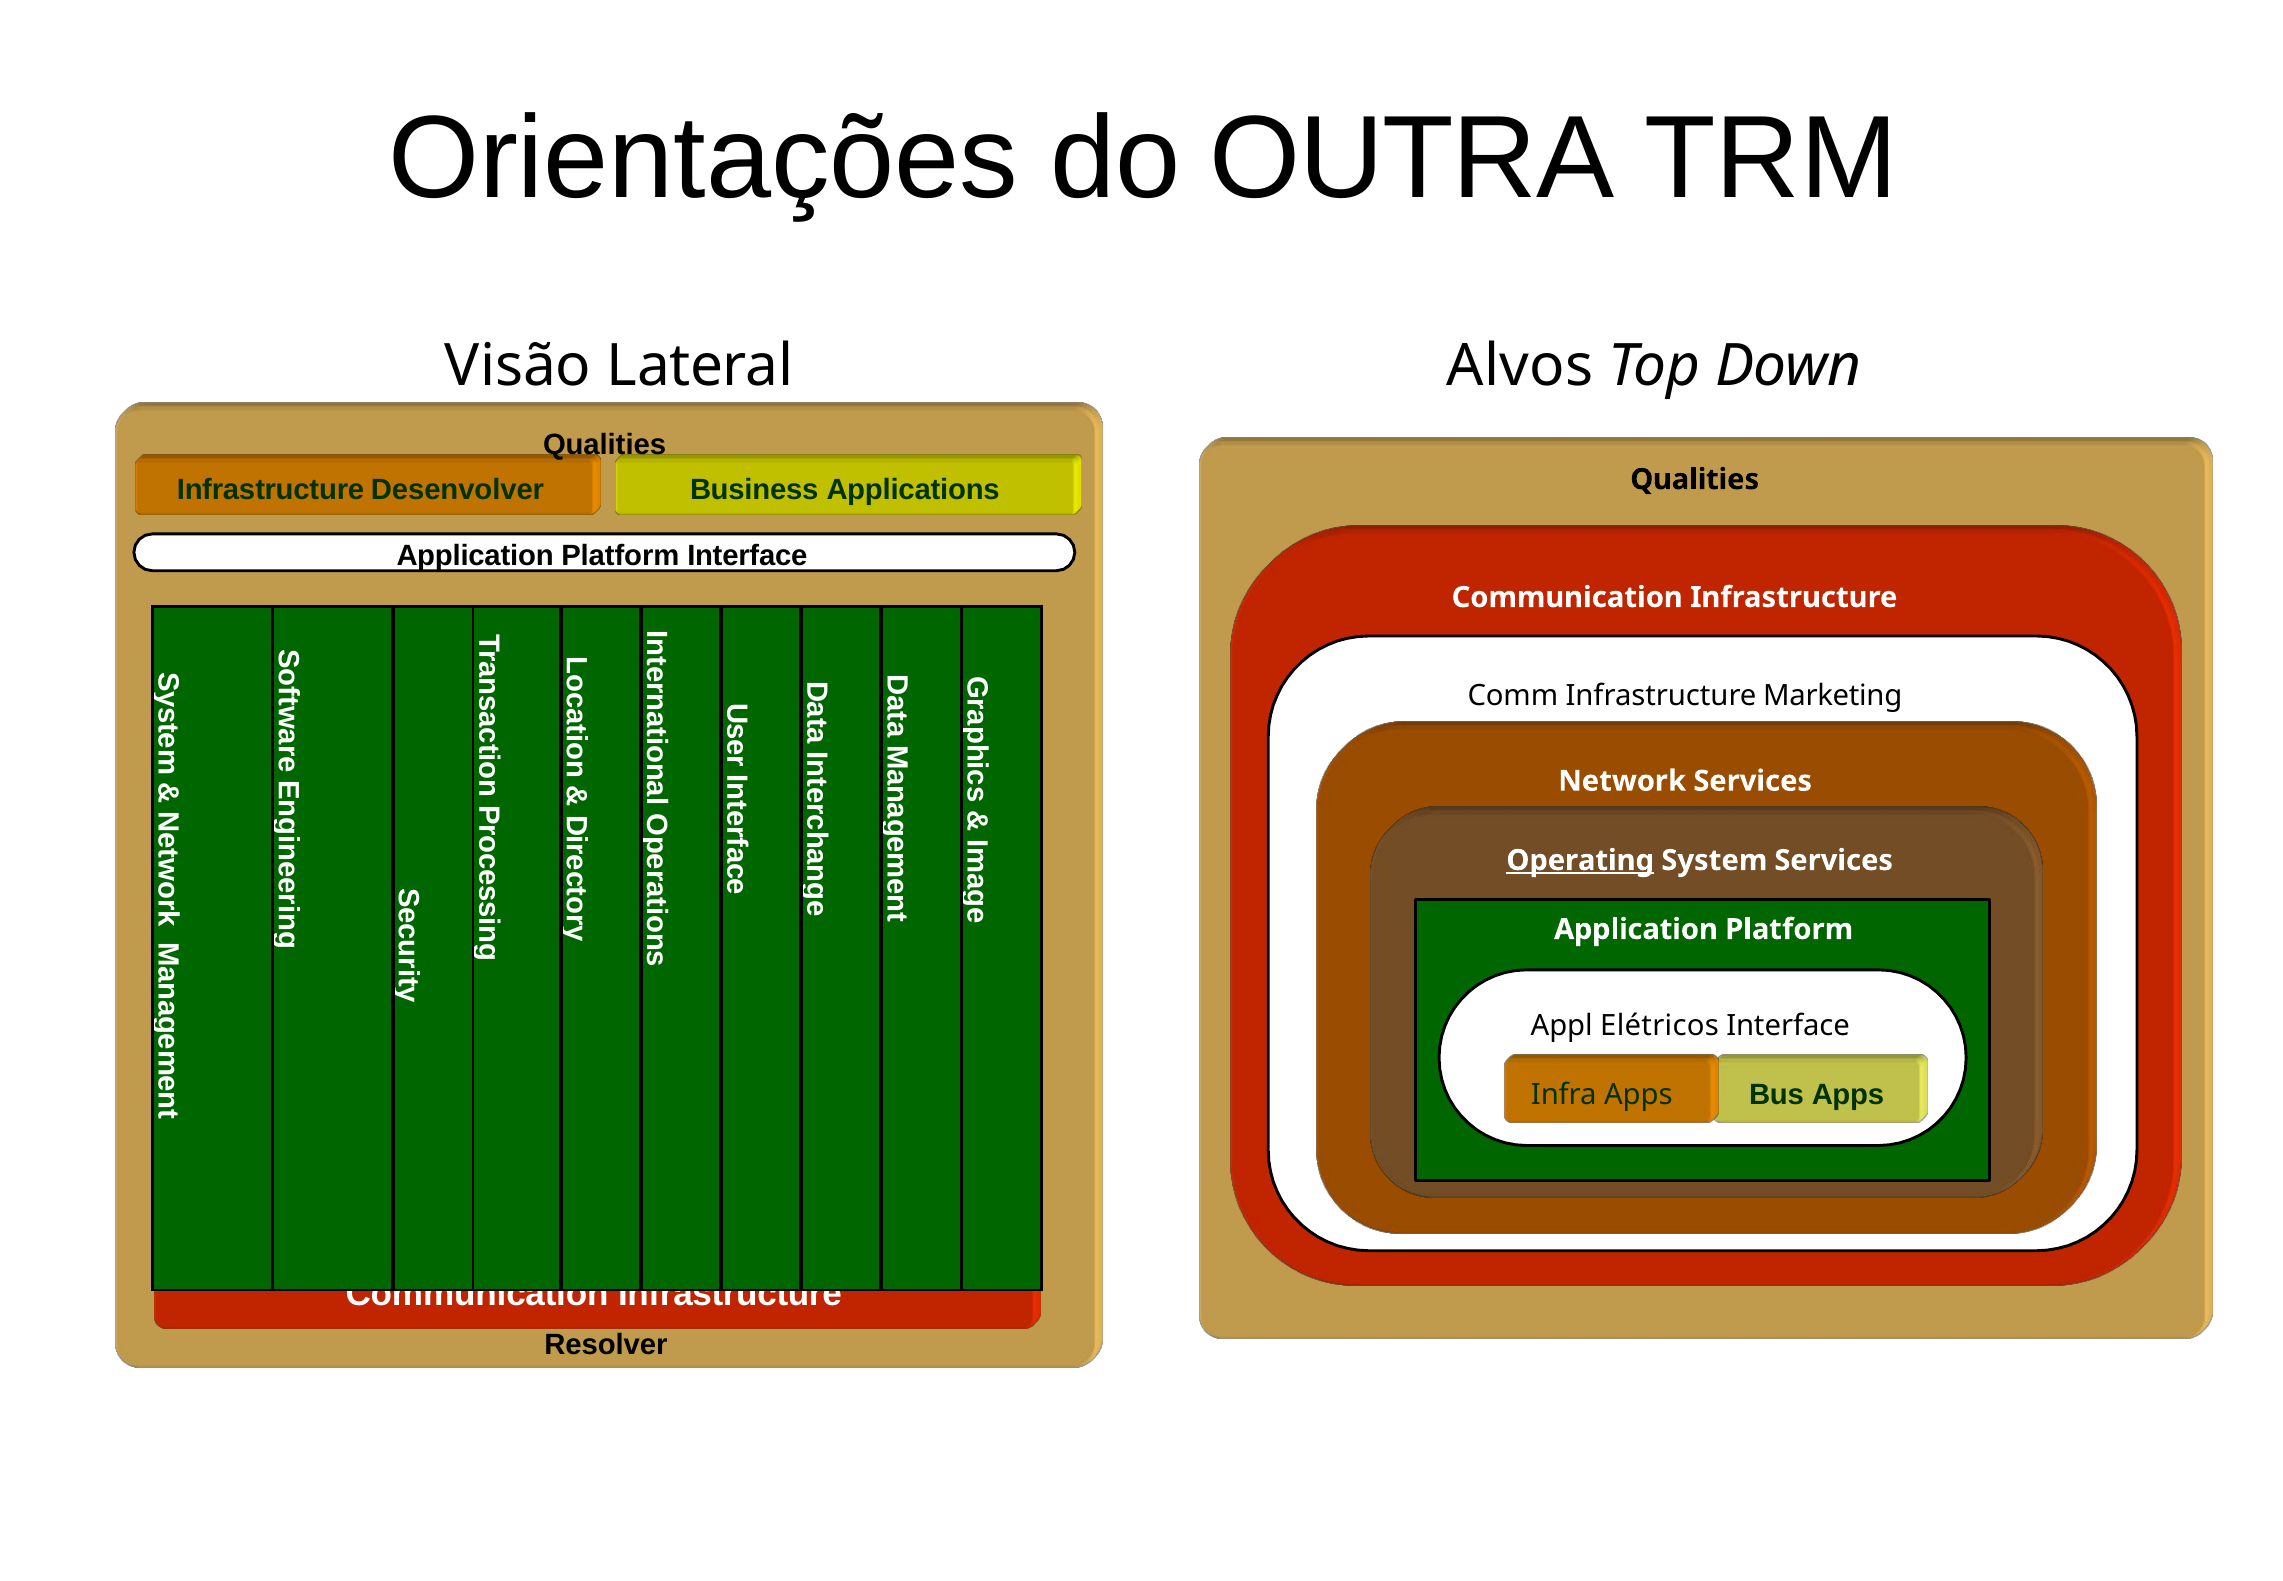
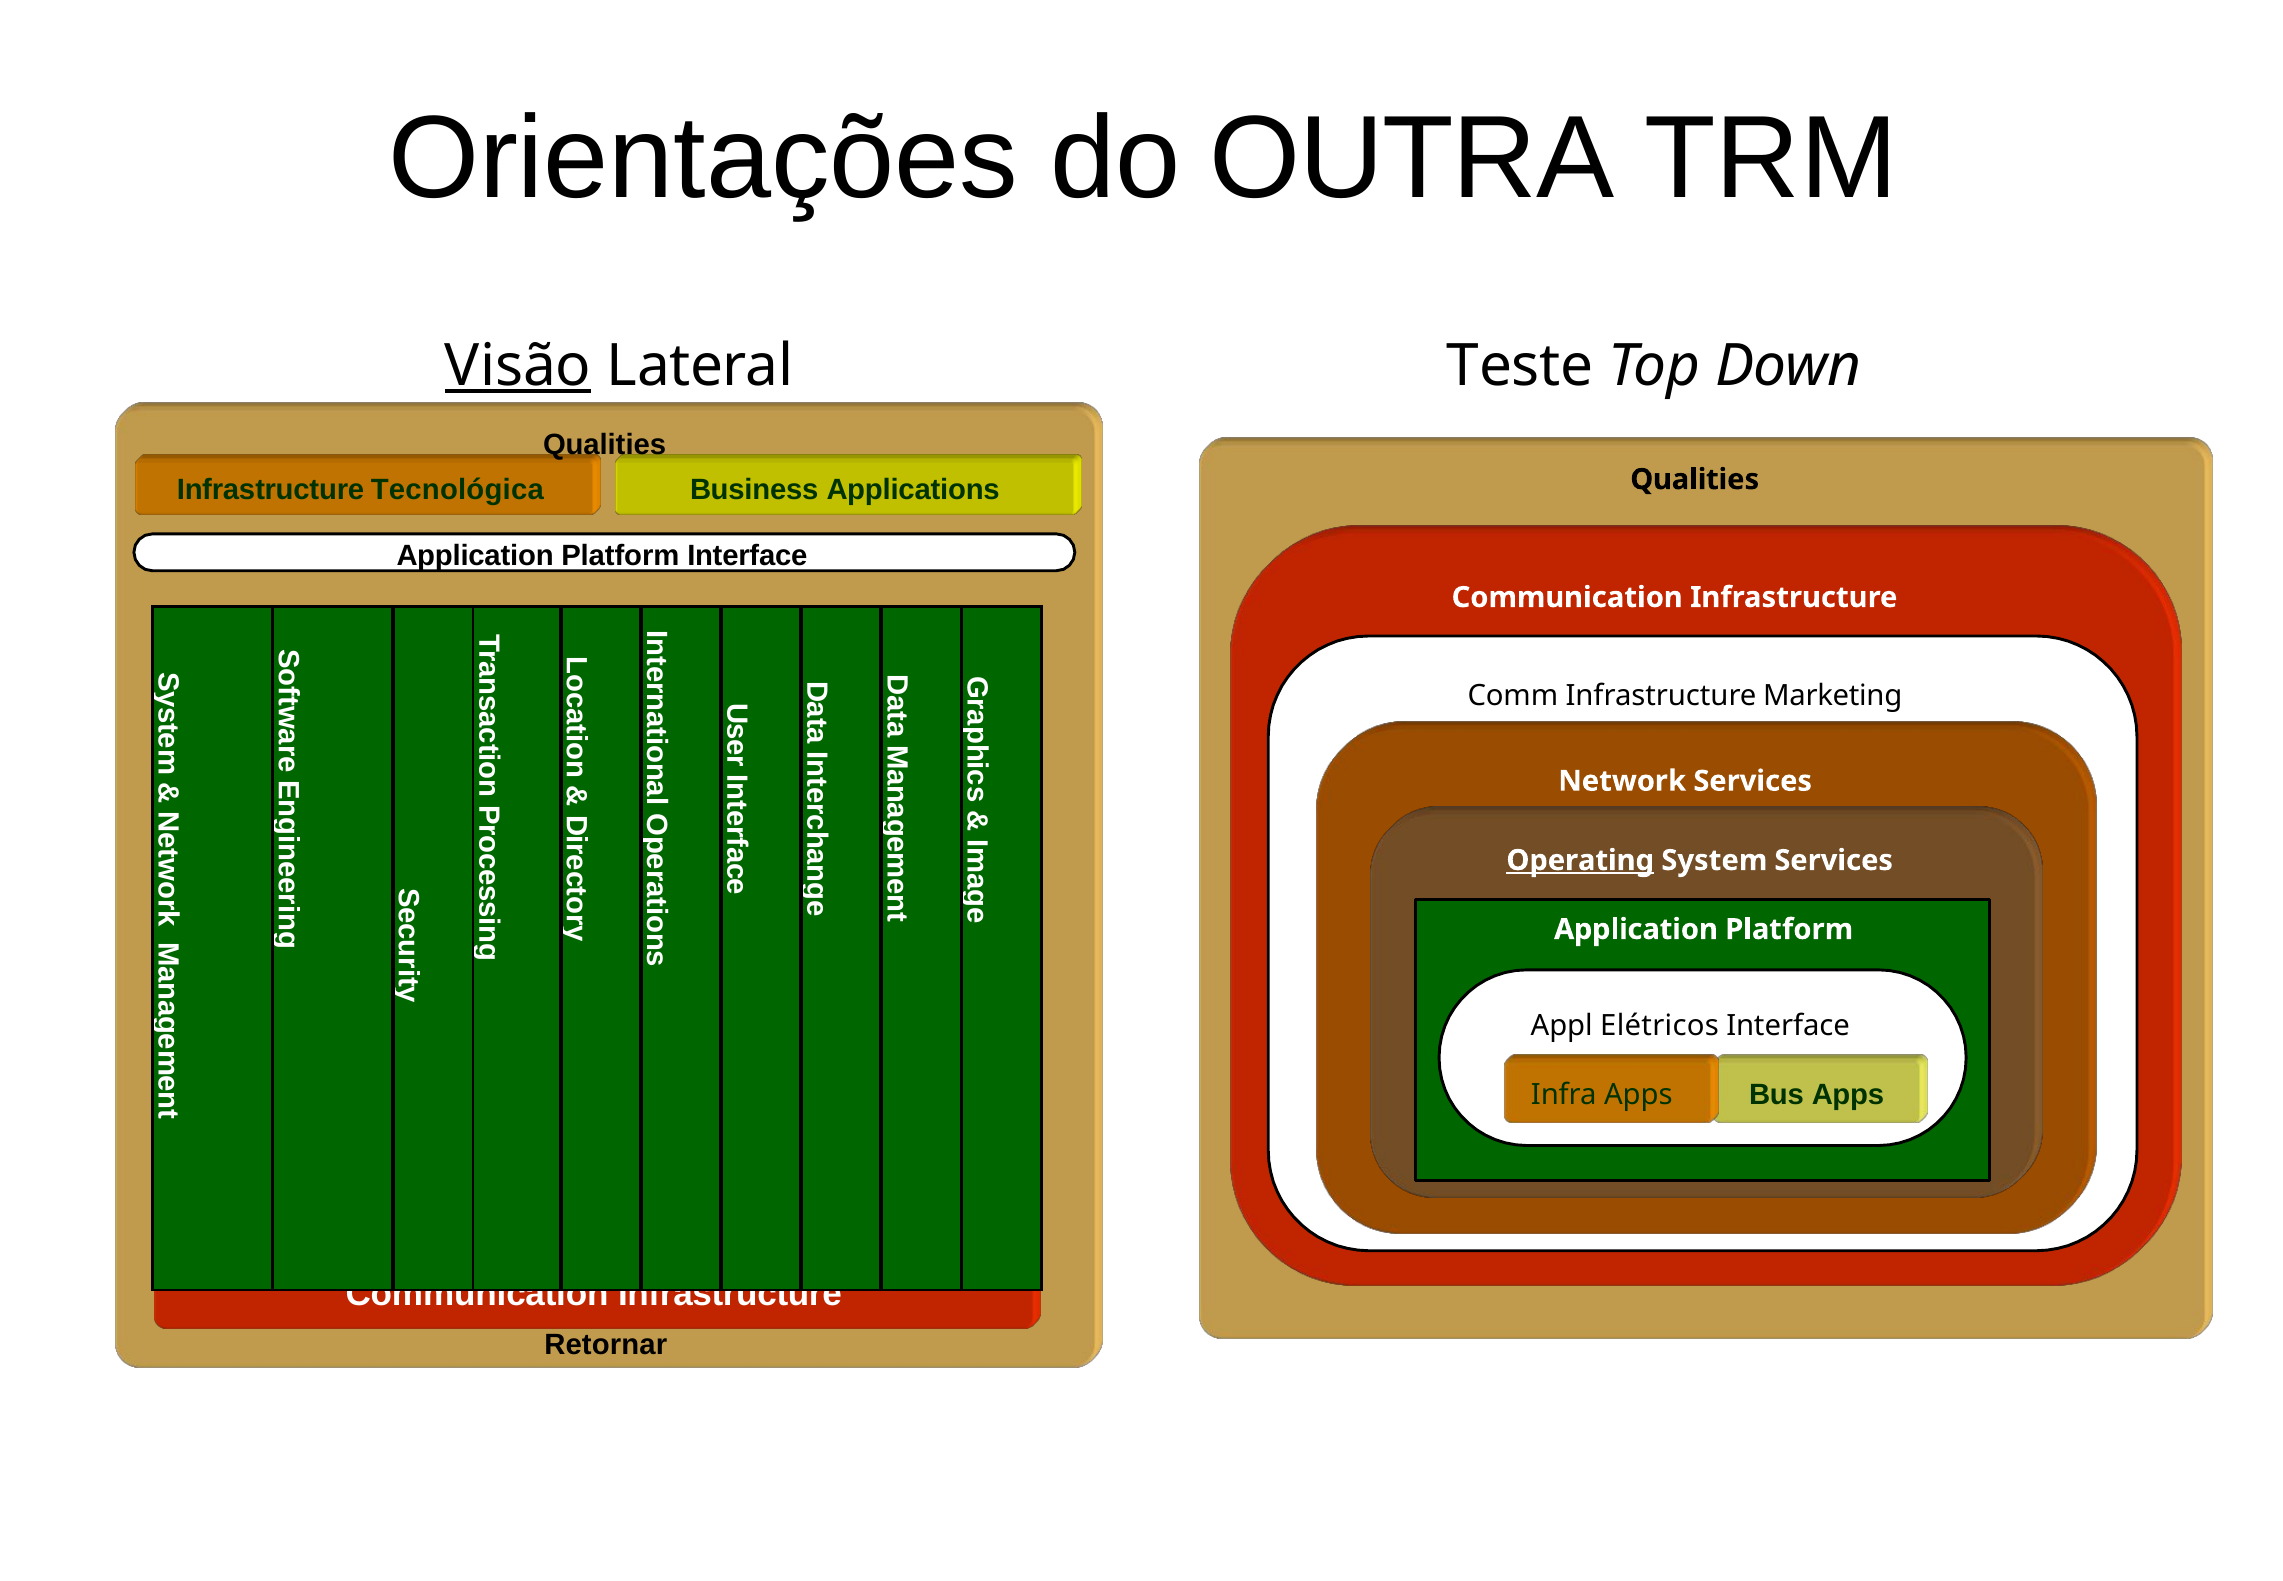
Visão underline: none -> present
Alvos: Alvos -> Teste
Desenvolver: Desenvolver -> Tecnológica
Resolver: Resolver -> Retornar
